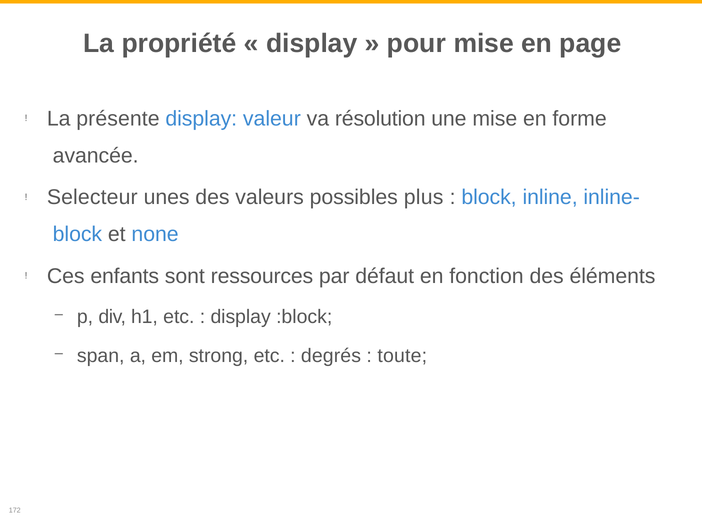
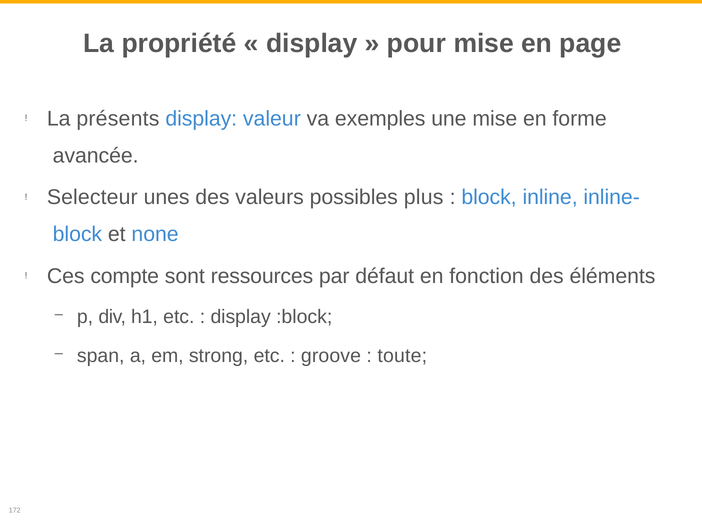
présente: présente -> présents
résolution: résolution -> exemples
enfants: enfants -> compte
degrés: degrés -> groove
